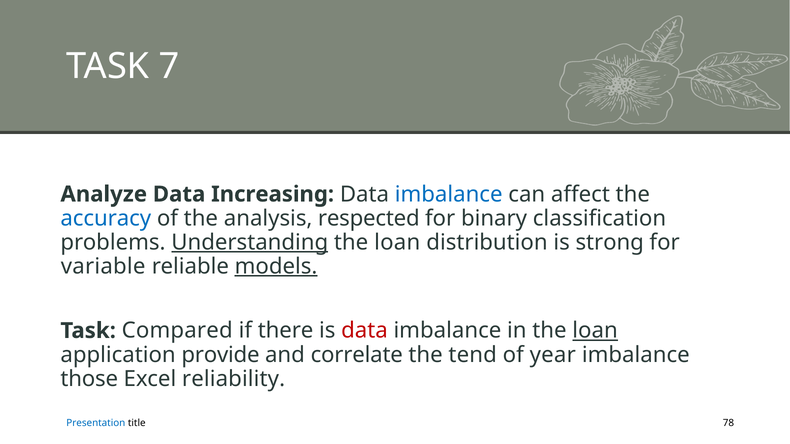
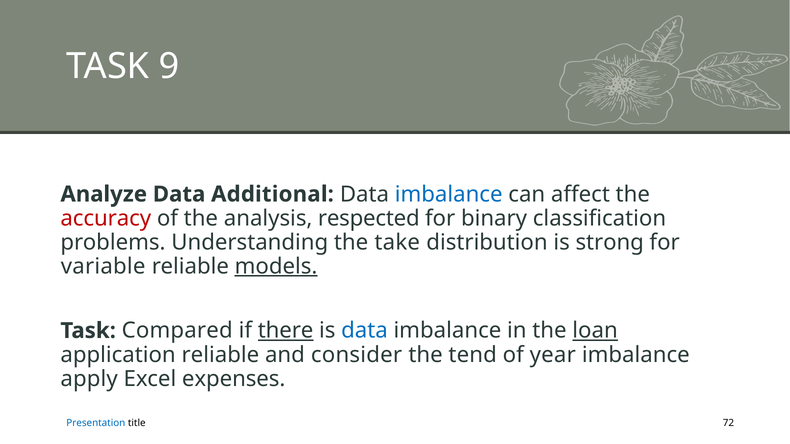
7: 7 -> 9
Increasing: Increasing -> Additional
accuracy colour: blue -> red
Understanding underline: present -> none
loan at (397, 242): loan -> take
there underline: none -> present
data at (364, 331) colour: red -> blue
application provide: provide -> reliable
correlate: correlate -> consider
those: those -> apply
reliability: reliability -> expenses
78: 78 -> 72
